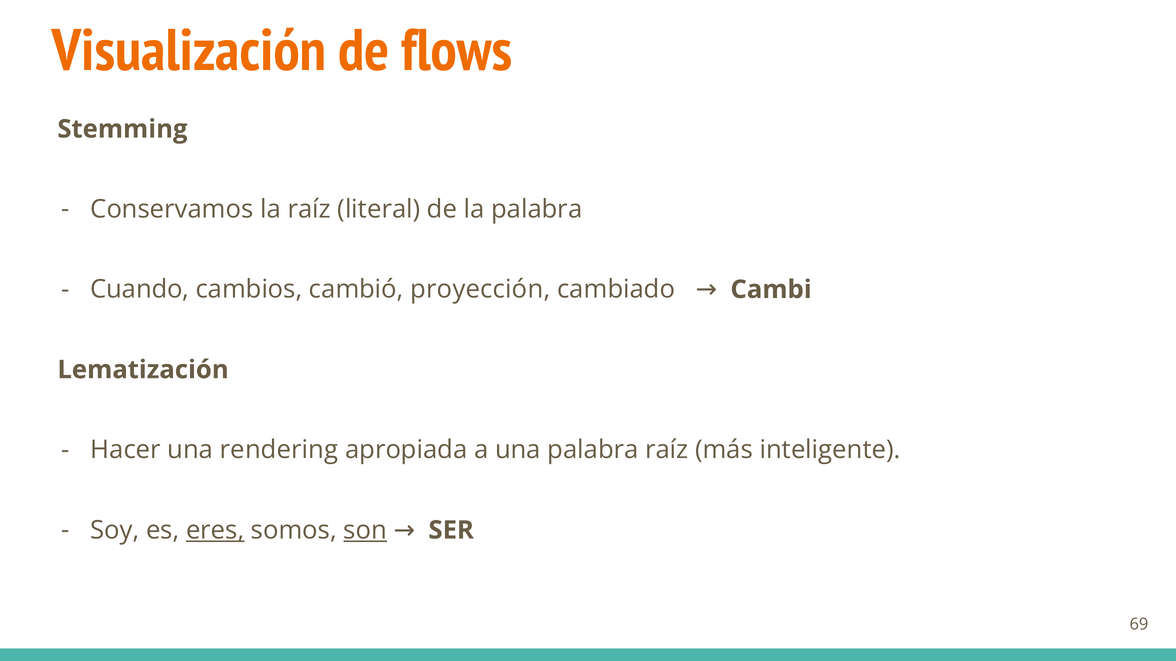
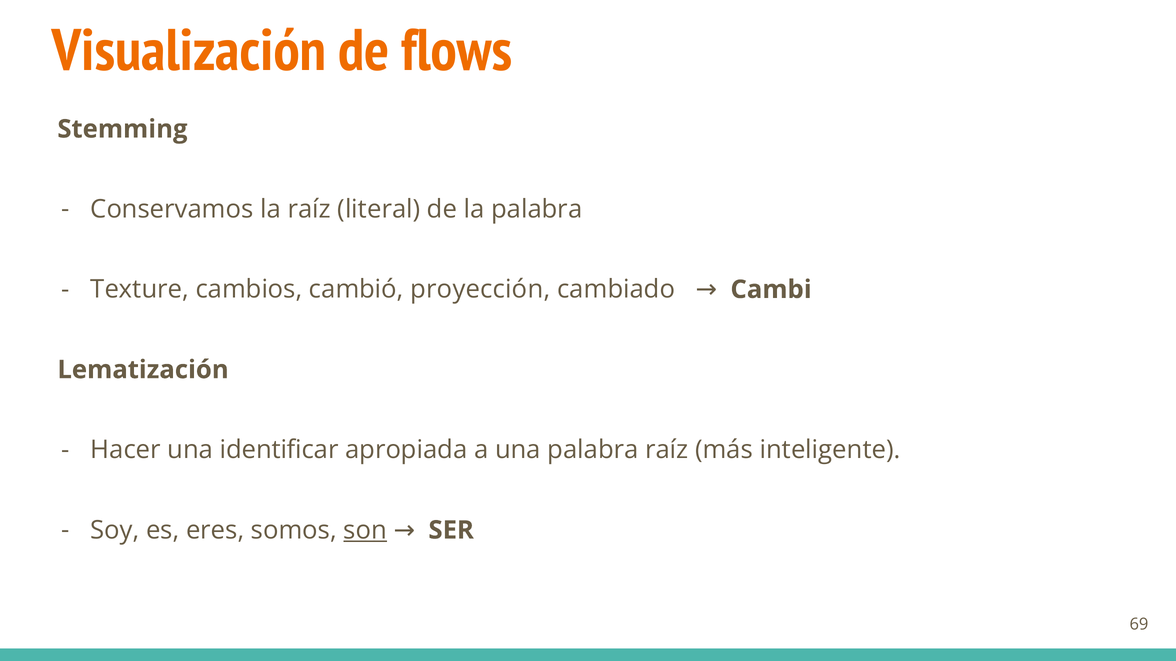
Cuando: Cuando -> Texture
rendering: rendering -> identificar
eres underline: present -> none
